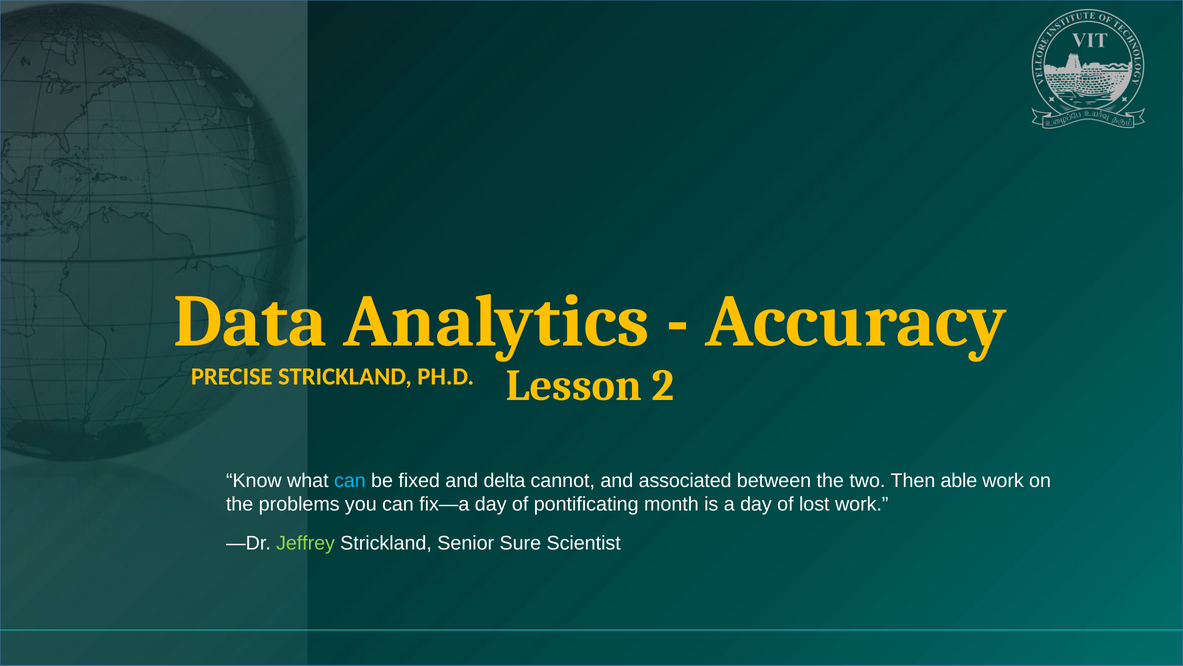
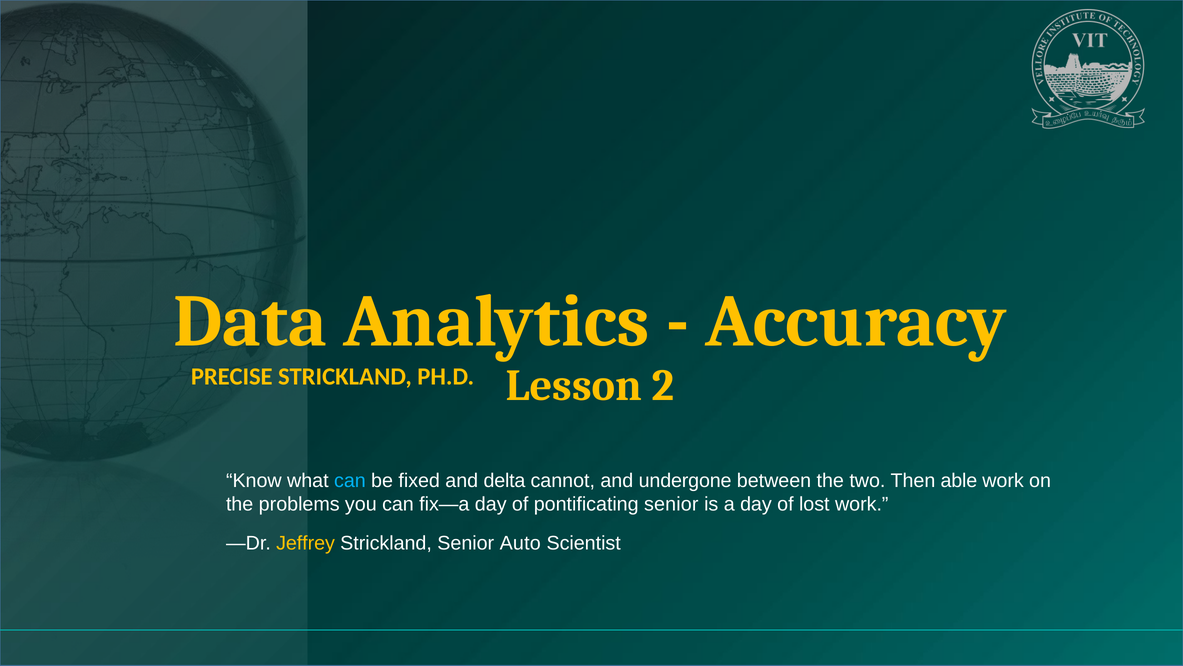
associated: associated -> undergone
pontificating month: month -> senior
Jeffrey colour: light green -> yellow
Sure: Sure -> Auto
